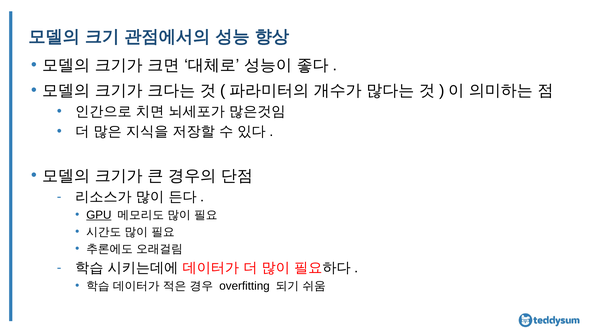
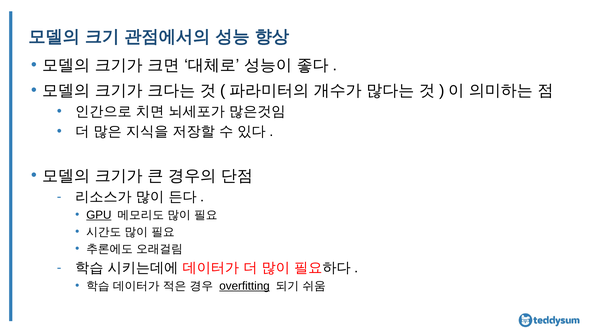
overfitting underline: none -> present
